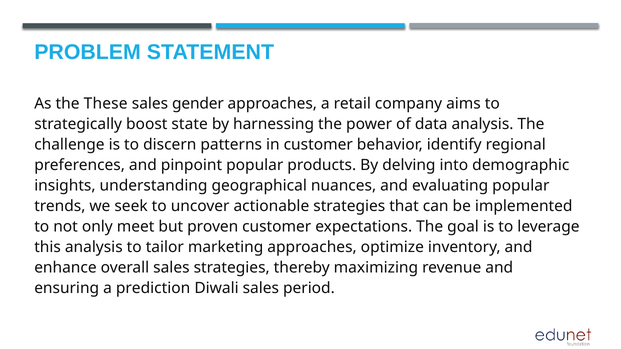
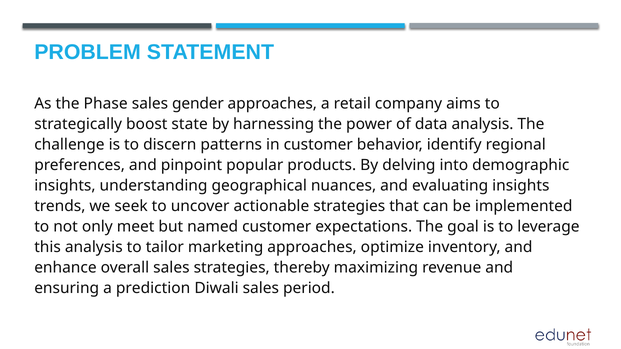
These: These -> Phase
evaluating popular: popular -> insights
proven: proven -> named
